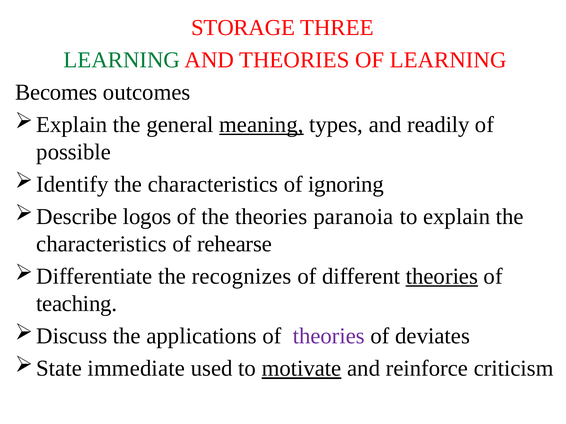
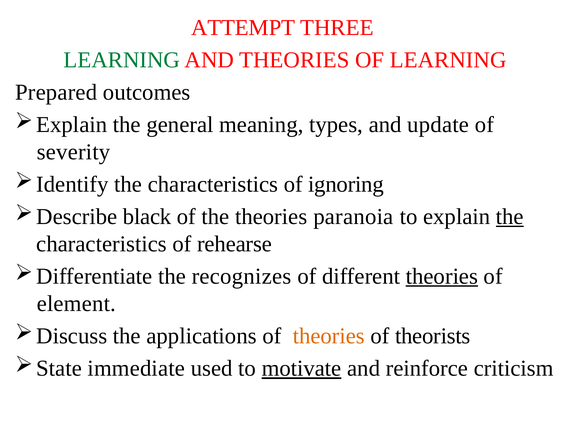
STORAGE: STORAGE -> ATTEMPT
Becomes: Becomes -> Prepared
meaning underline: present -> none
readily: readily -> update
possible: possible -> severity
logos: logos -> black
the at (510, 217) underline: none -> present
teaching: teaching -> element
theories at (329, 336) colour: purple -> orange
deviates: deviates -> theorists
